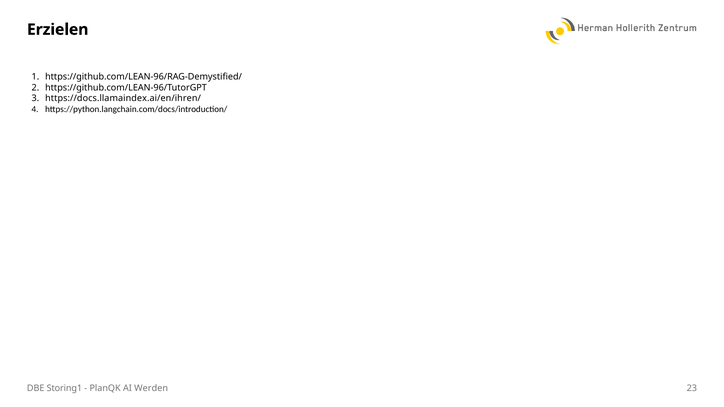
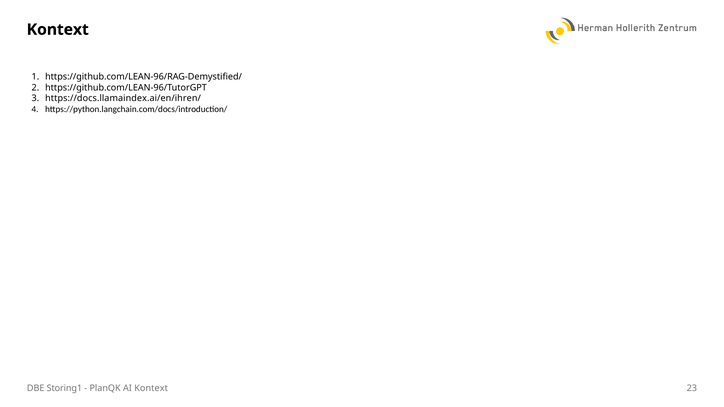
Erzielen at (58, 30): Erzielen -> Kontext
AI Werden: Werden -> Kontext
